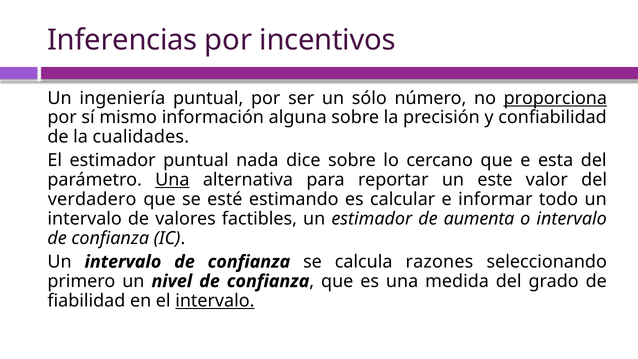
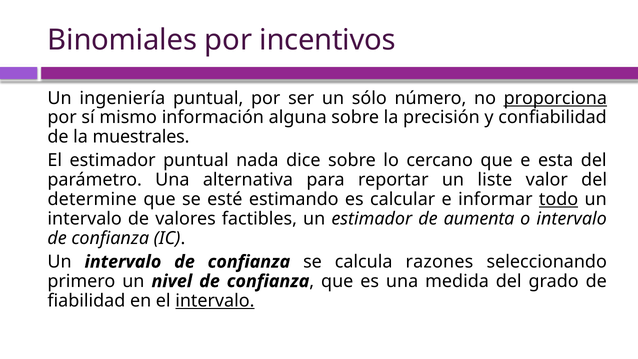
Inferencias: Inferencias -> Binomiales
cualidades: cualidades -> muestrales
Una at (172, 180) underline: present -> none
este: este -> liste
verdadero: verdadero -> determine
todo underline: none -> present
